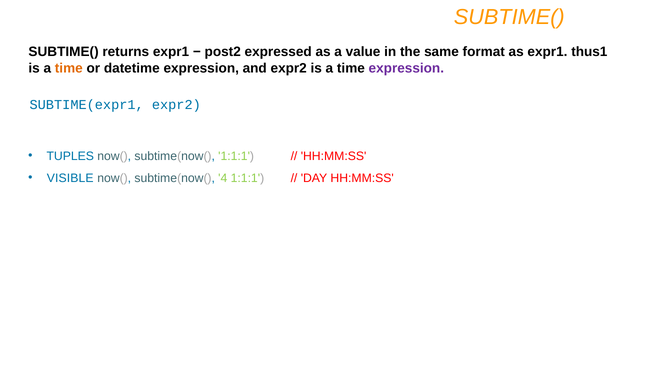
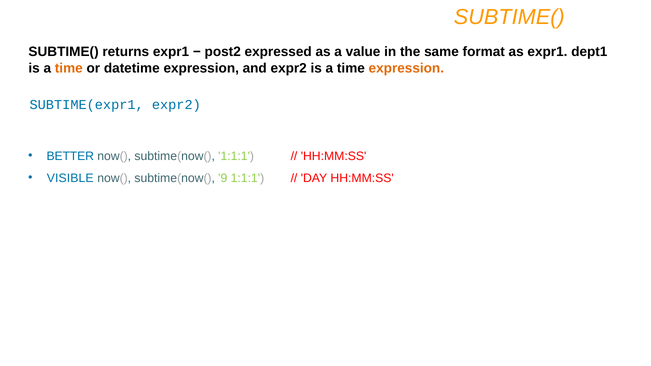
thus1: thus1 -> dept1
expression at (406, 68) colour: purple -> orange
TUPLES: TUPLES -> BETTER
4: 4 -> 9
